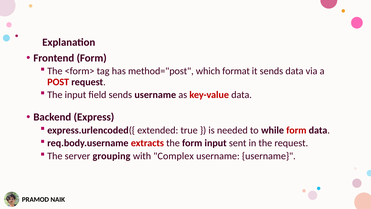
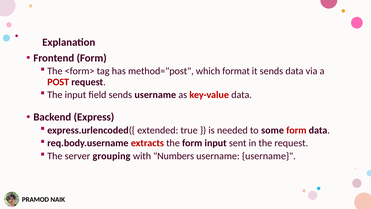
while: while -> some
Complex: Complex -> Numbers
